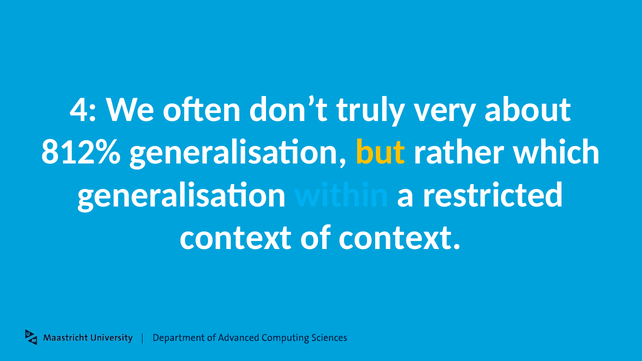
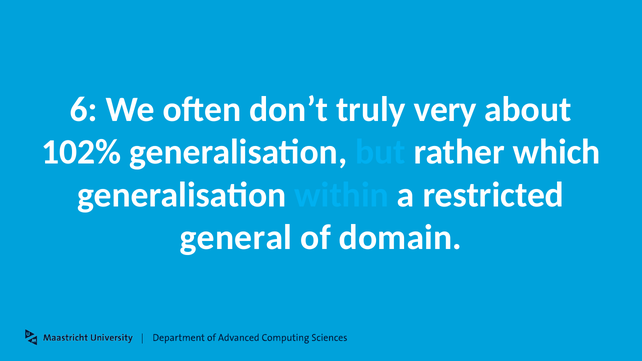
4: 4 -> 6
812%: 812% -> 102%
but colour: yellow -> light blue
context at (236, 238): context -> general
of context: context -> domain
